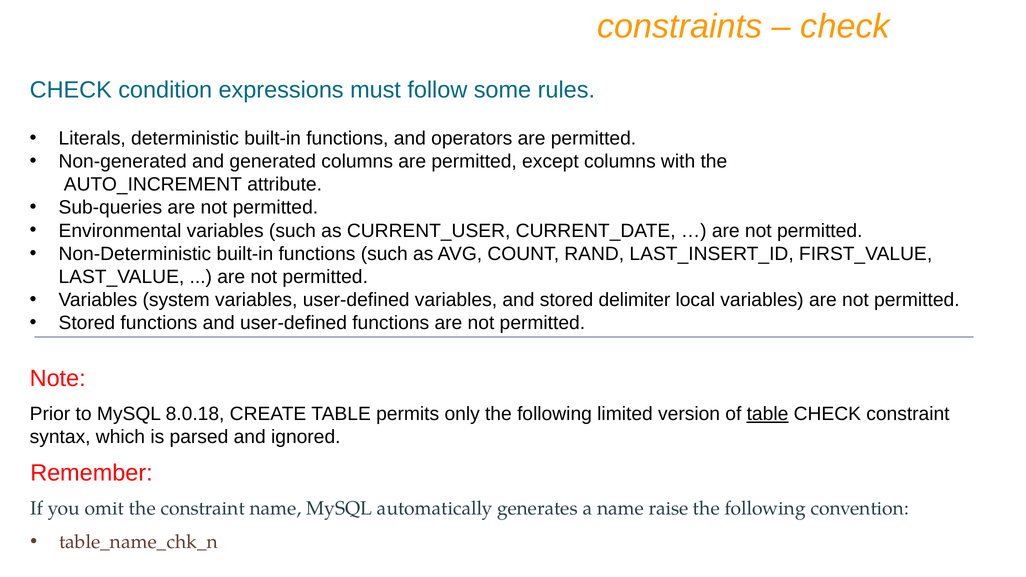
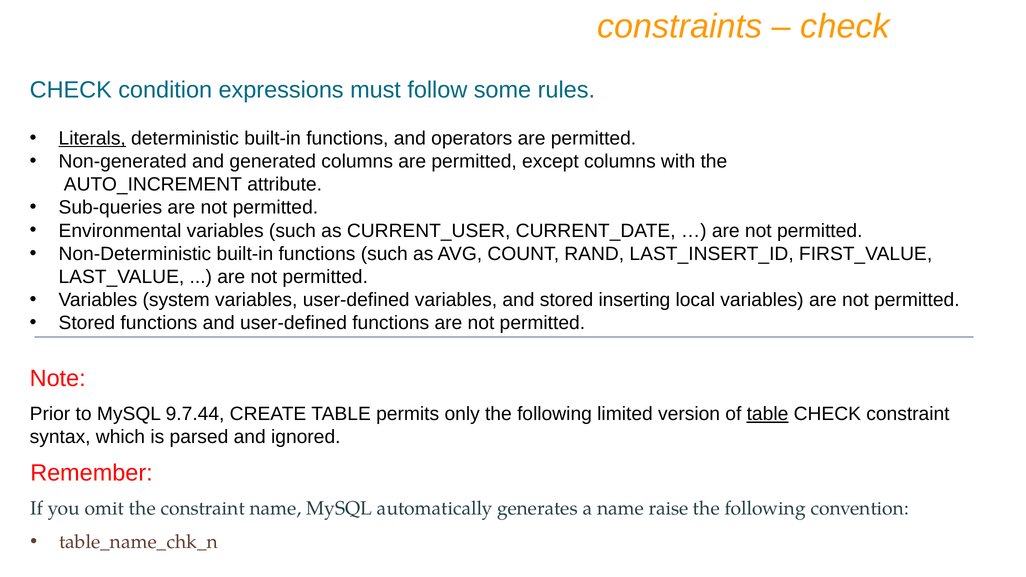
Literals underline: none -> present
delimiter: delimiter -> inserting
8.0.18: 8.0.18 -> 9.7.44
